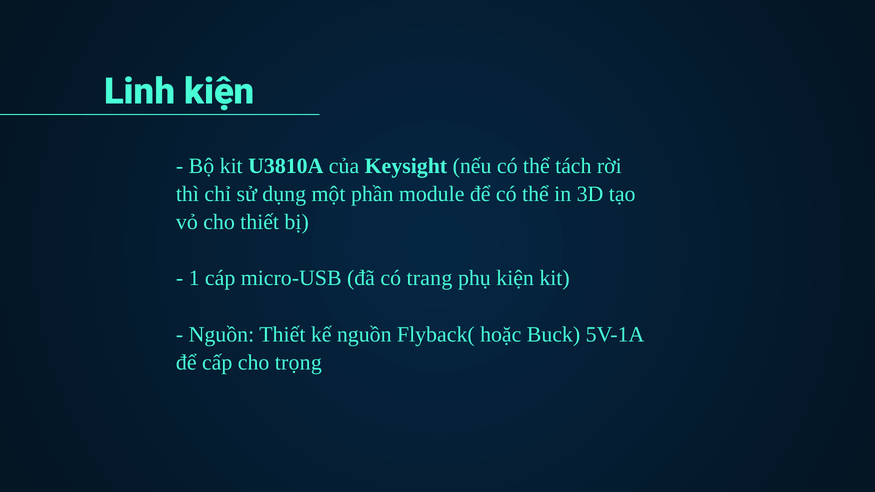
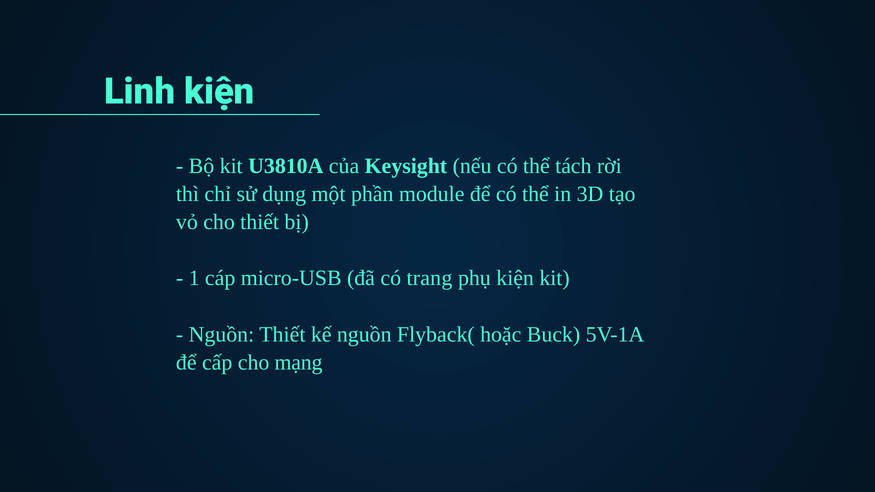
trọng: trọng -> mạng
